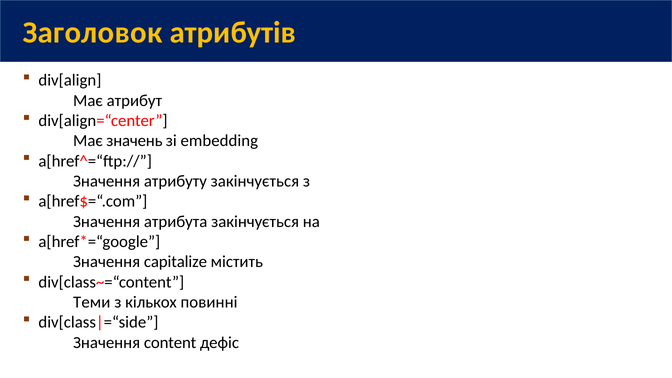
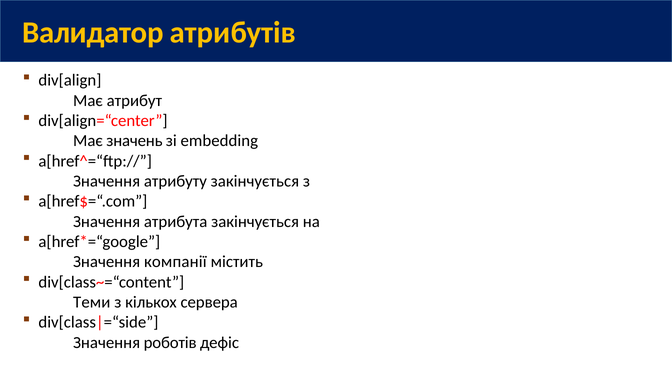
Заголовок: Заголовок -> Валидатор
capitalize: capitalize -> компанії
повинні: повинні -> сервера
content: content -> роботів
